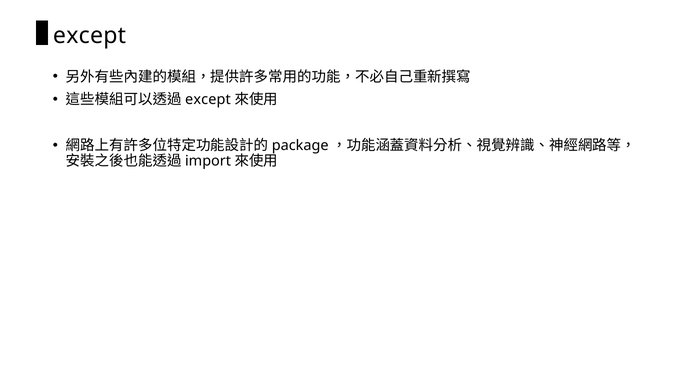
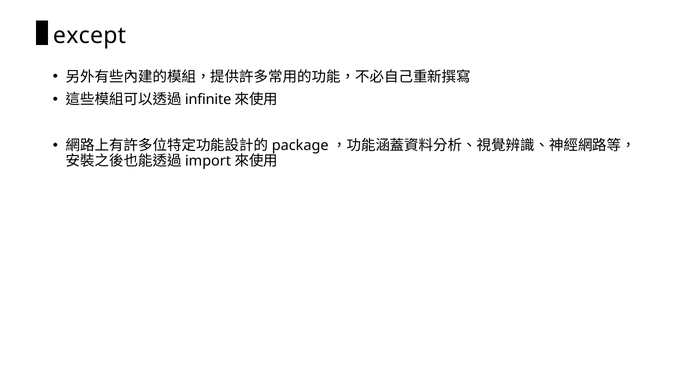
except at (208, 100): except -> infinite
